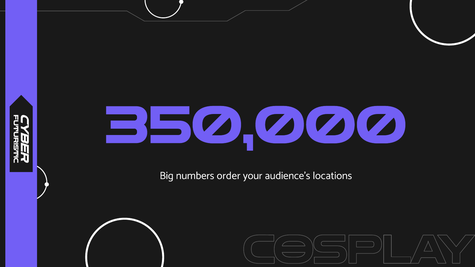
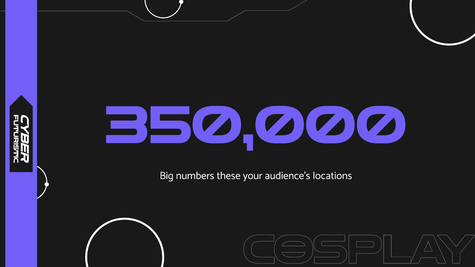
order: order -> these
